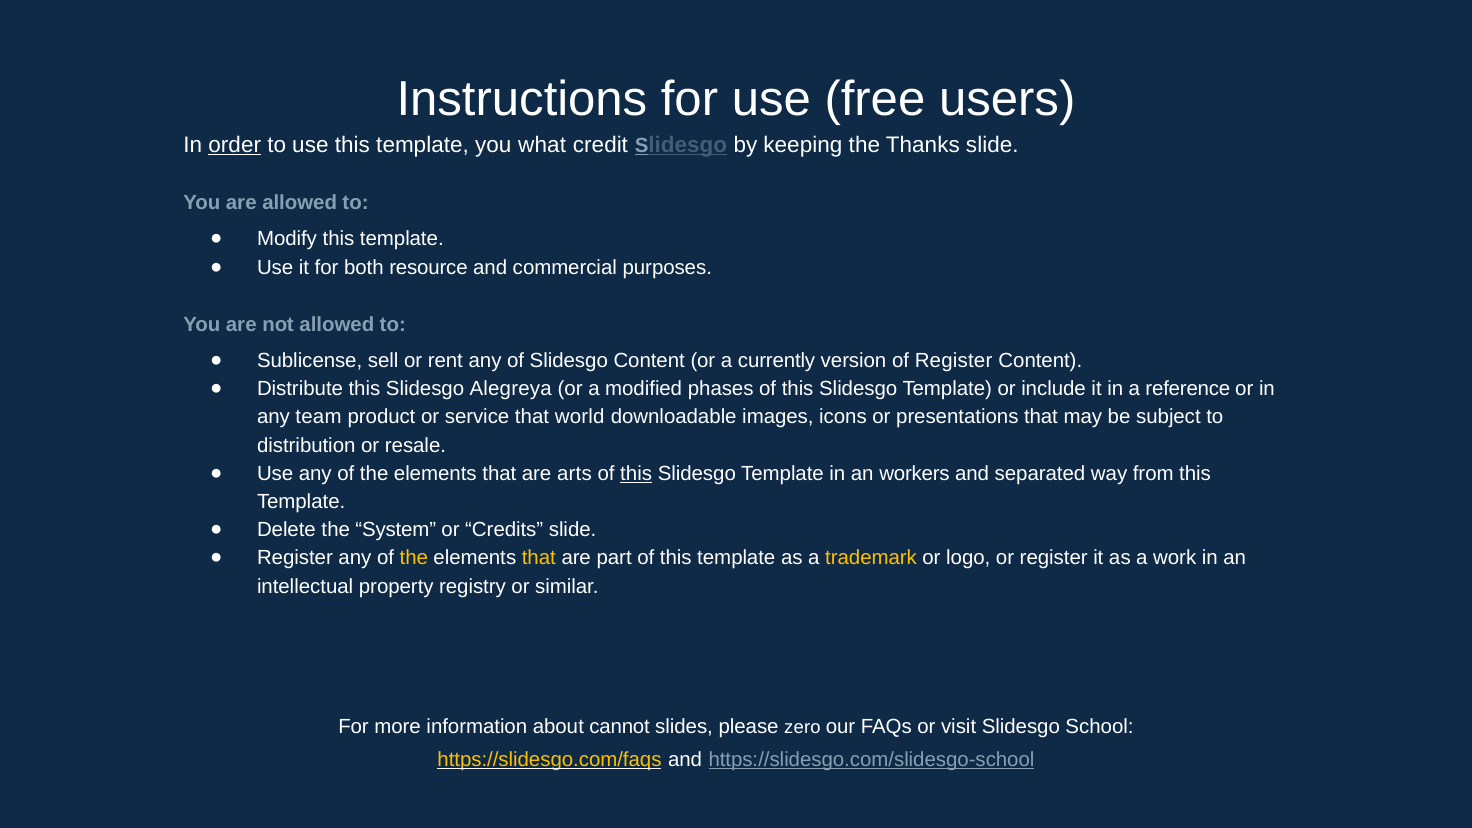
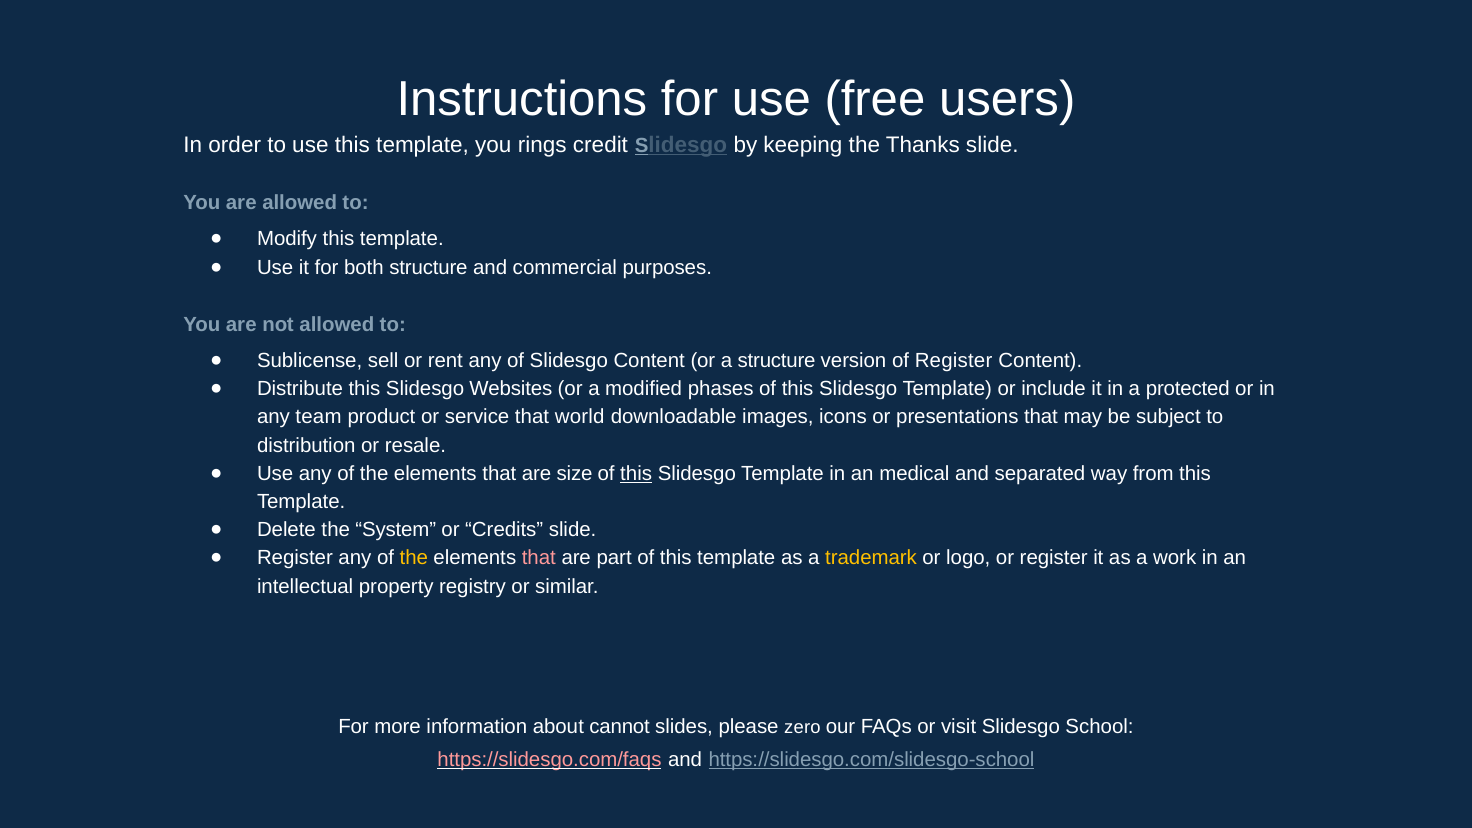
order underline: present -> none
what: what -> rings
both resource: resource -> structure
a currently: currently -> structure
Alegreya: Alegreya -> Websites
reference: reference -> protected
arts: arts -> size
workers: workers -> medical
that at (539, 558) colour: yellow -> pink
https://slidesgo.com/faqs colour: yellow -> pink
